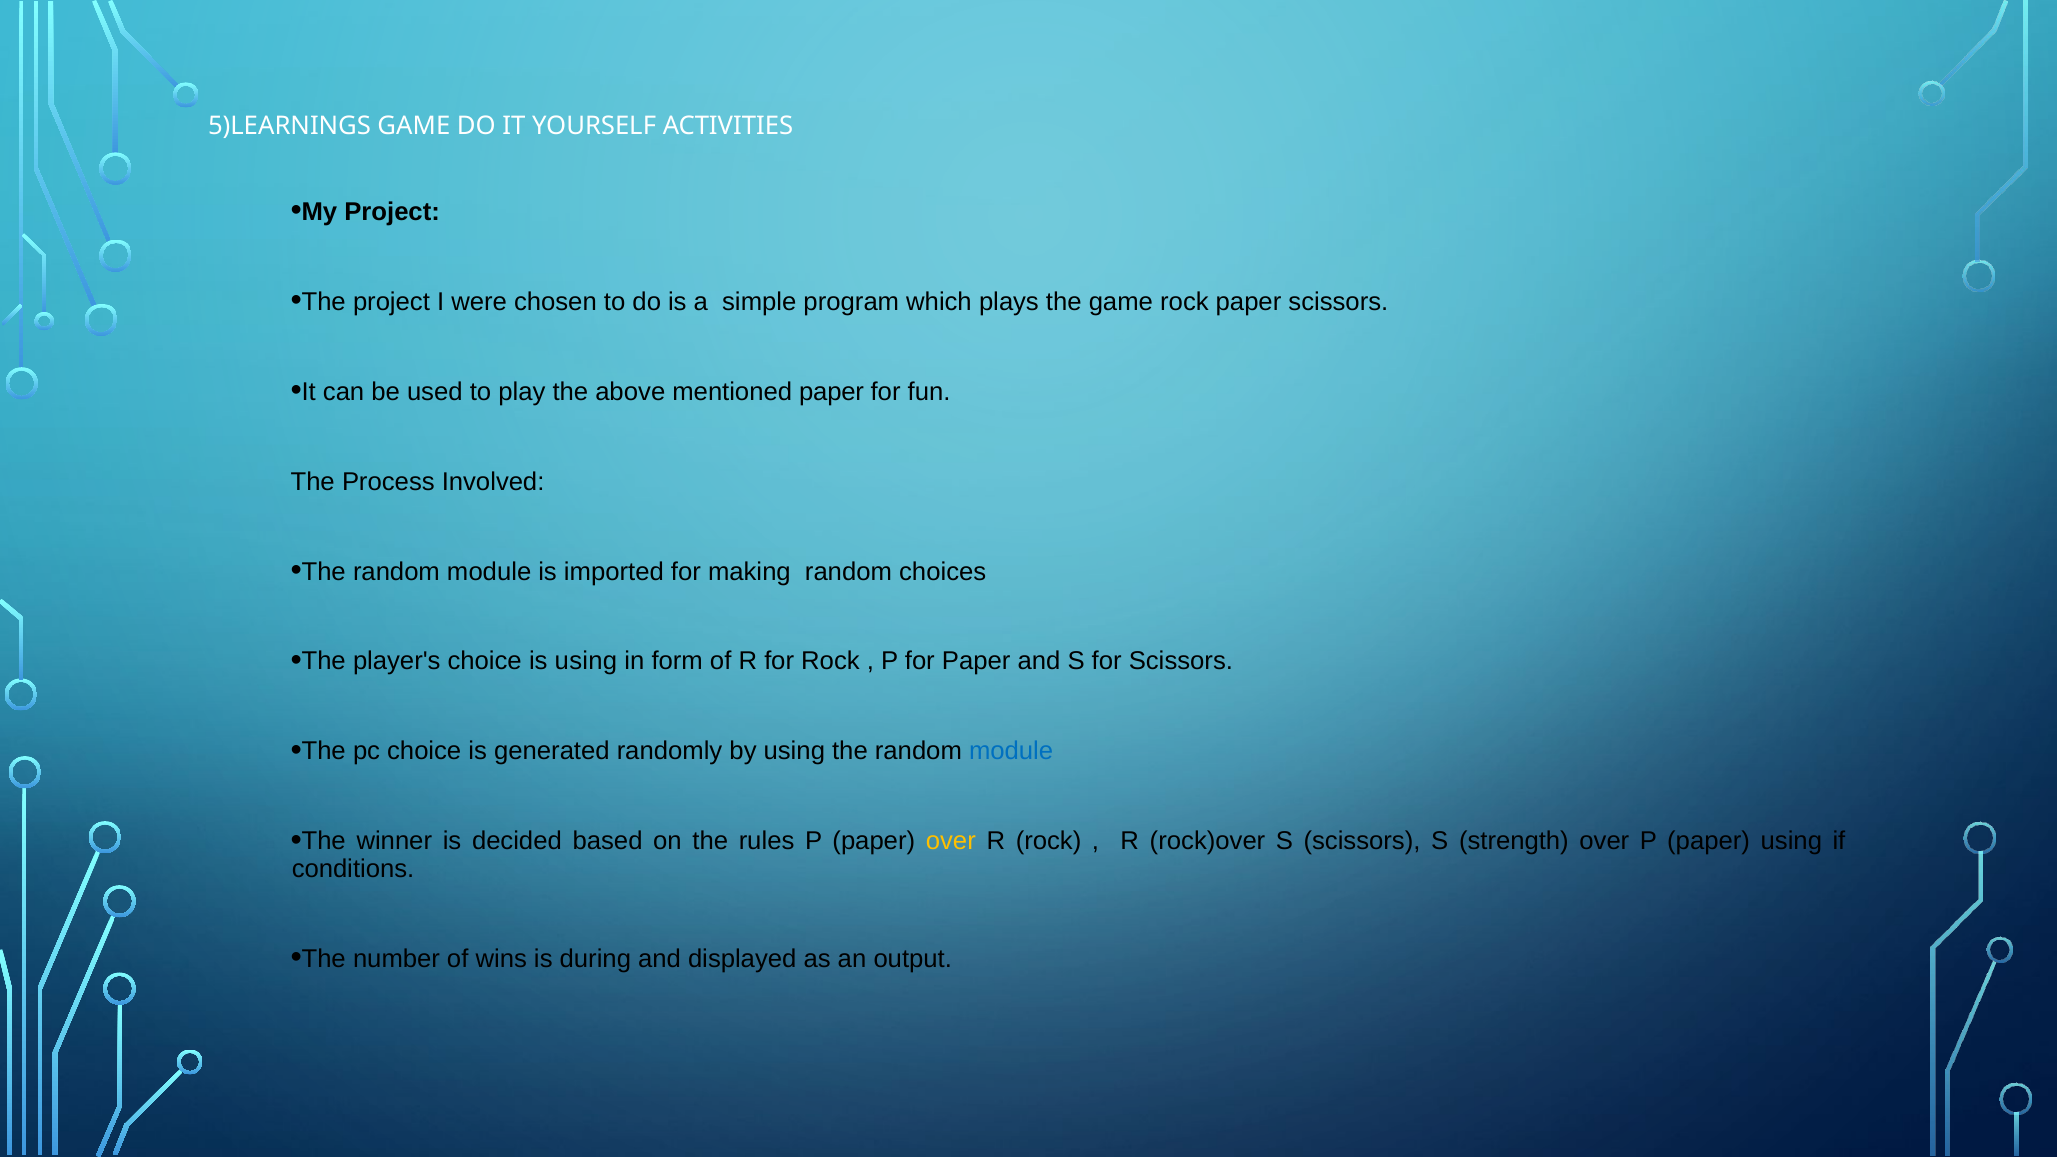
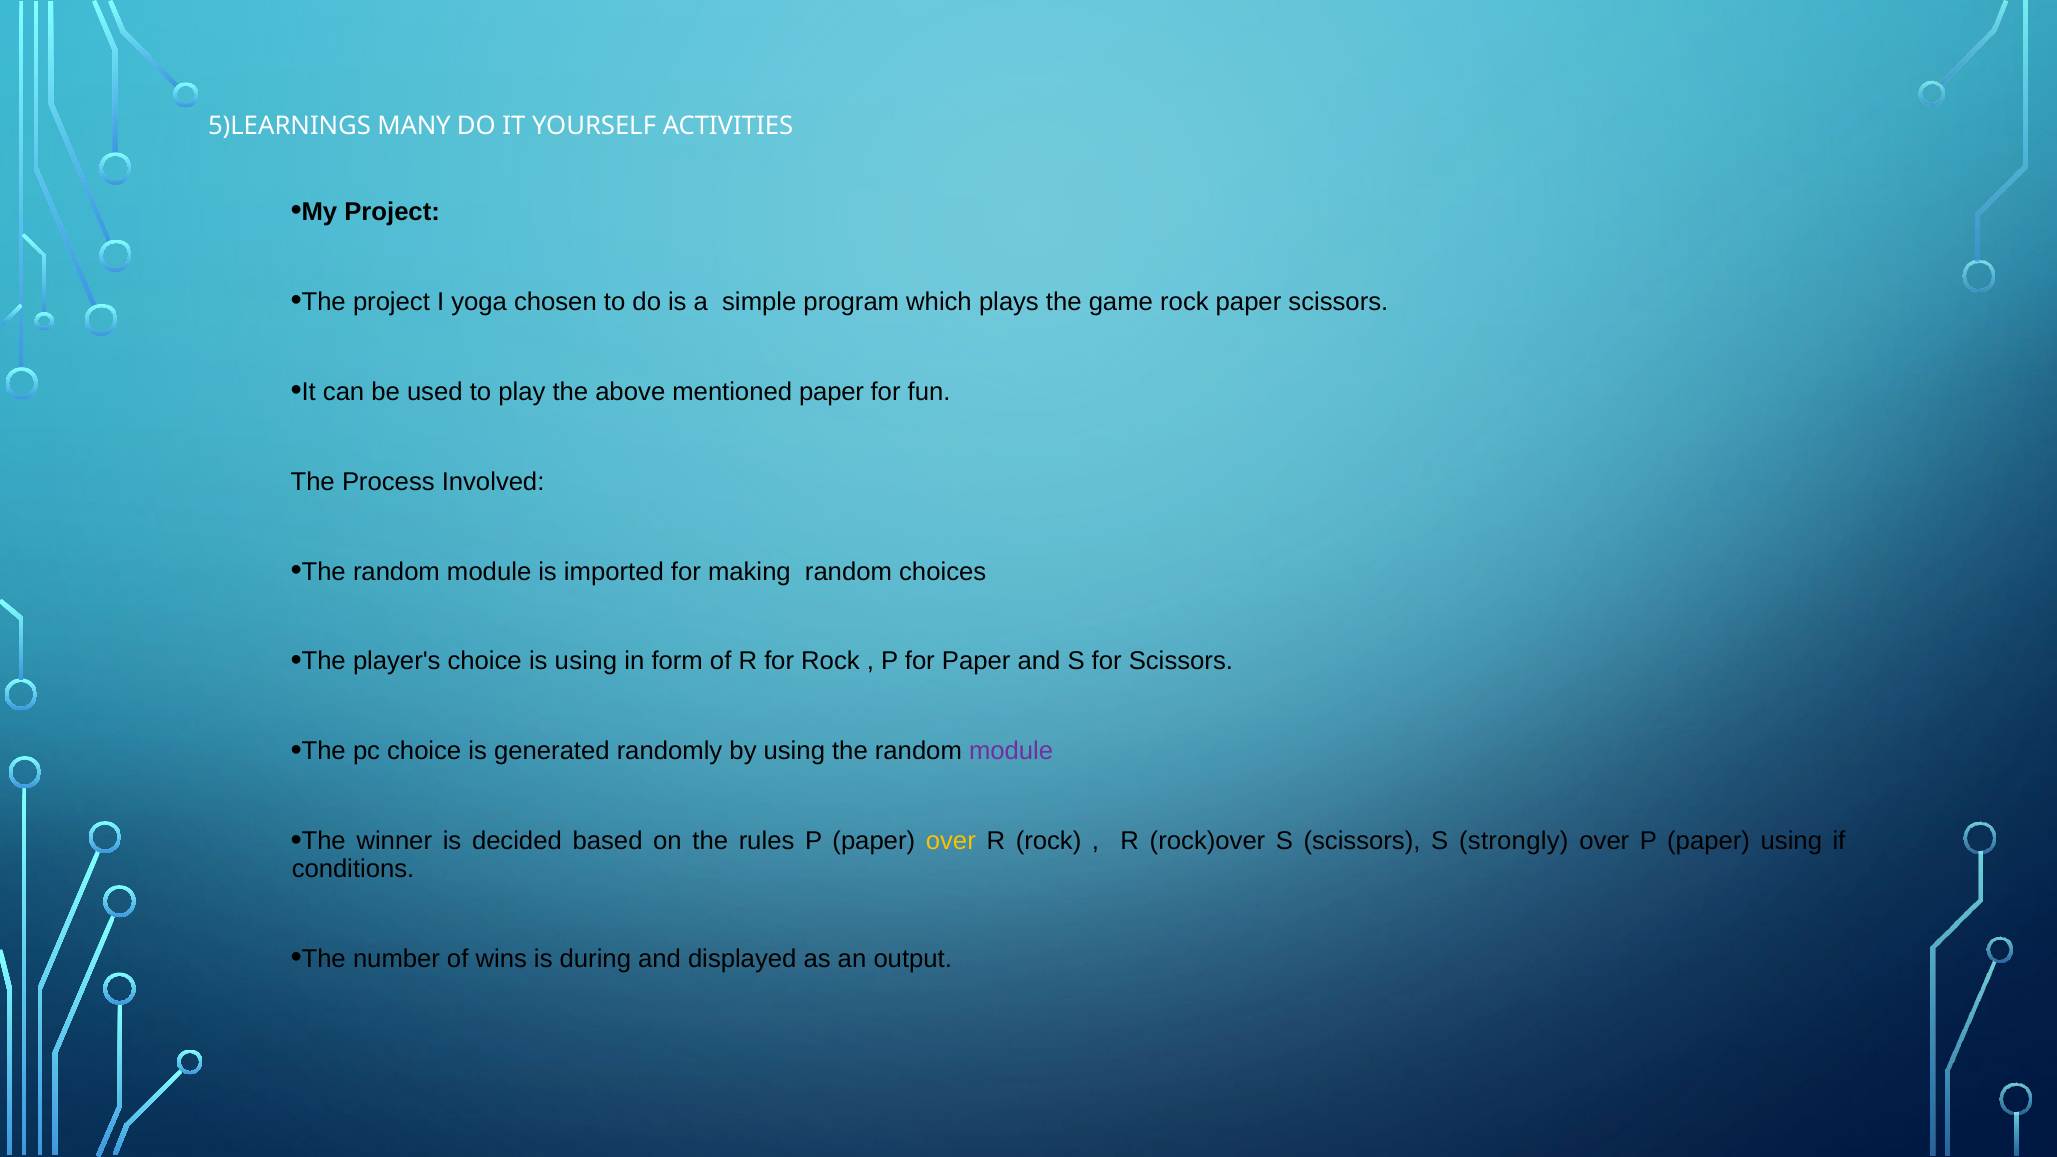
5)LEARNINGS GAME: GAME -> MANY
were: were -> yoga
module at (1011, 751) colour: blue -> purple
strength: strength -> strongly
